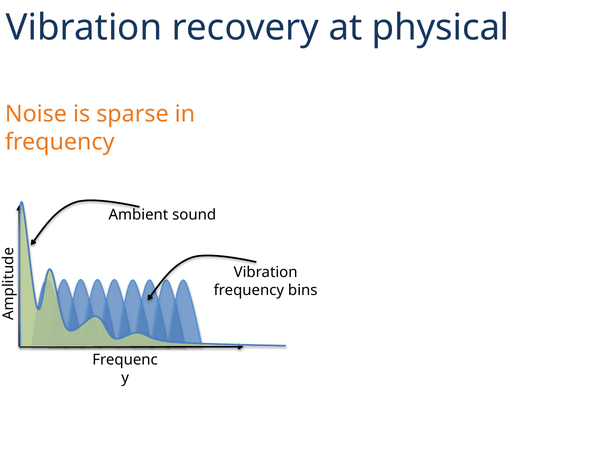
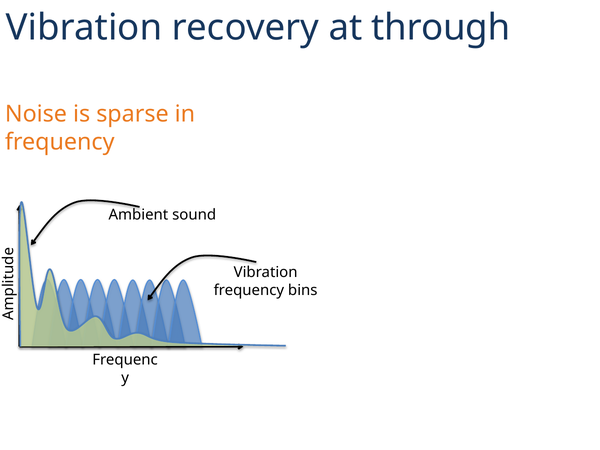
physical: physical -> through
